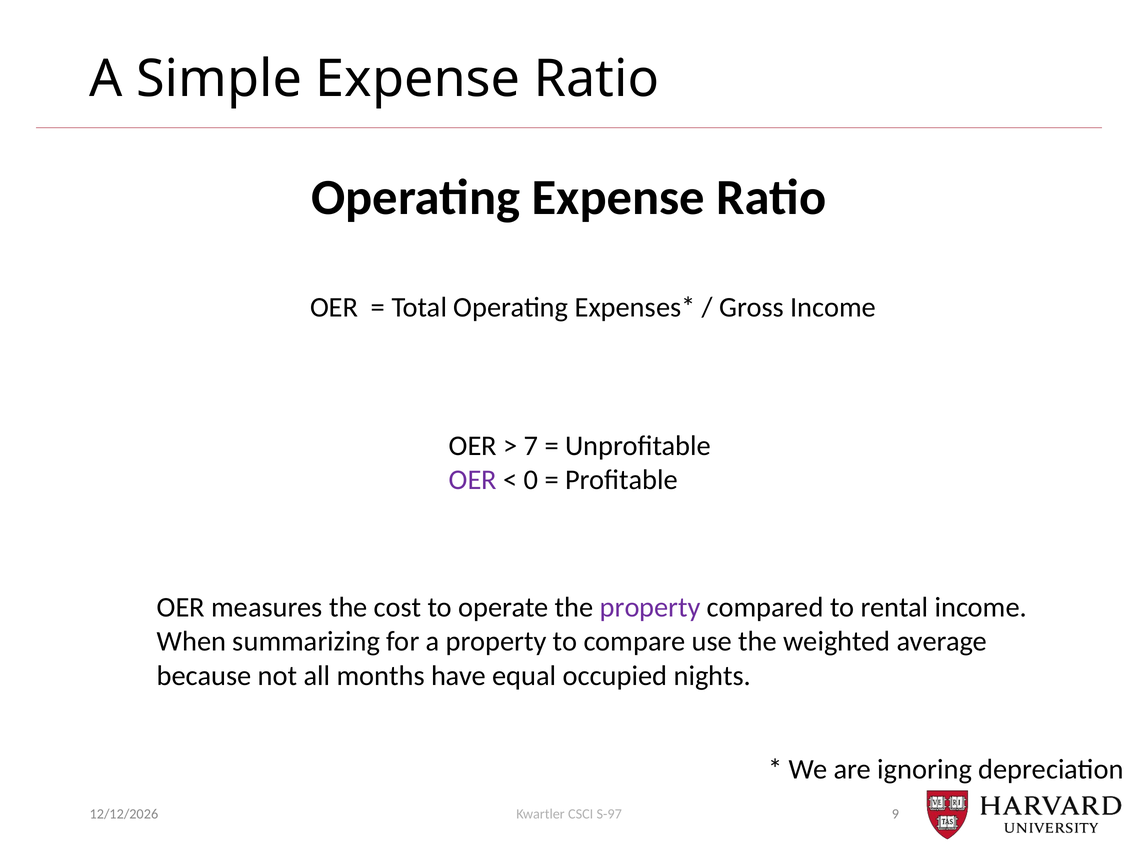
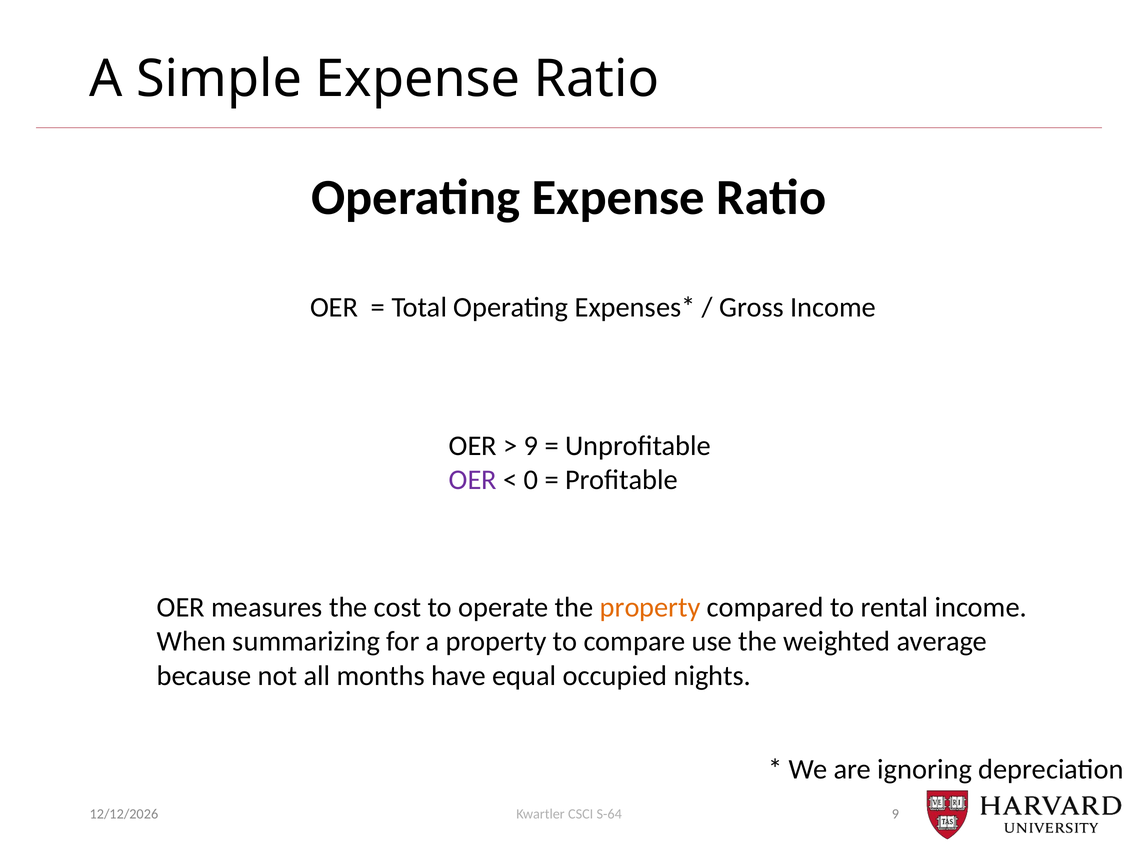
7 at (531, 446): 7 -> 9
property at (650, 608) colour: purple -> orange
S-97: S-97 -> S-64
